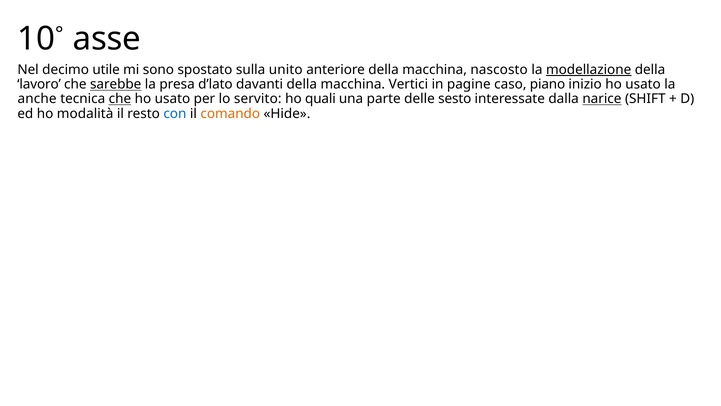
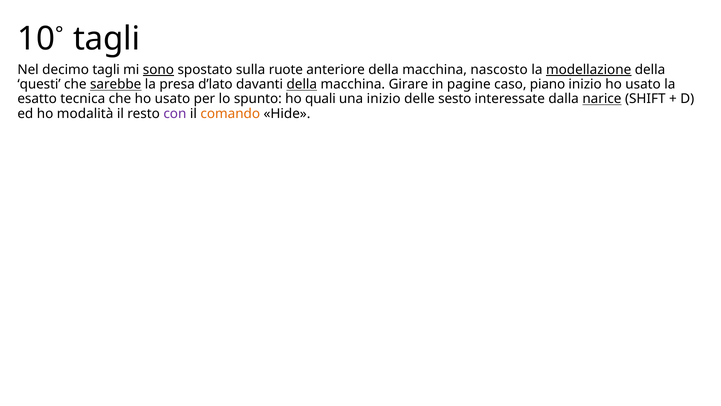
10° asse: asse -> tagli
decimo utile: utile -> tagli
sono underline: none -> present
unito: unito -> ruote
lavoro: lavoro -> questi
della at (302, 84) underline: none -> present
Vertici: Vertici -> Girare
anche: anche -> esatto
che at (120, 99) underline: present -> none
servito: servito -> spunto
una parte: parte -> inizio
con colour: blue -> purple
